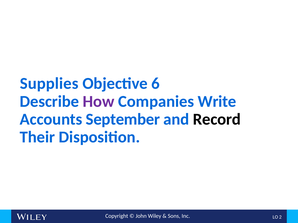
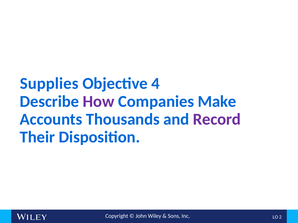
6: 6 -> 4
Write: Write -> Make
September: September -> Thousands
Record colour: black -> purple
